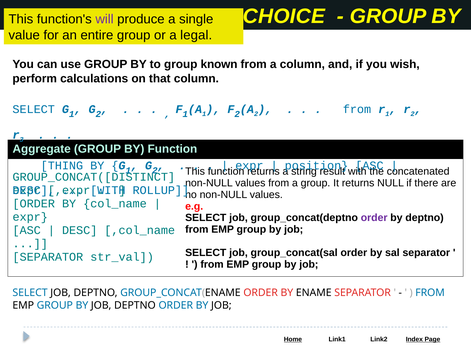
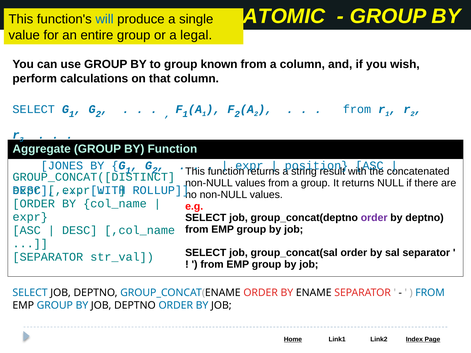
CHOICE: CHOICE -> ATOMIC
will colour: purple -> blue
THING: THING -> JONES
